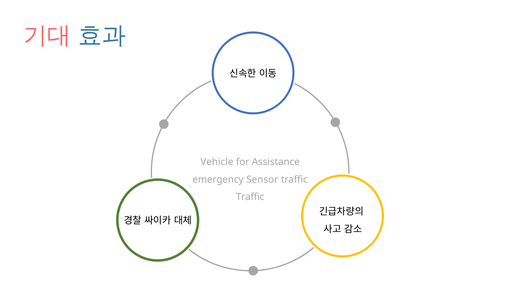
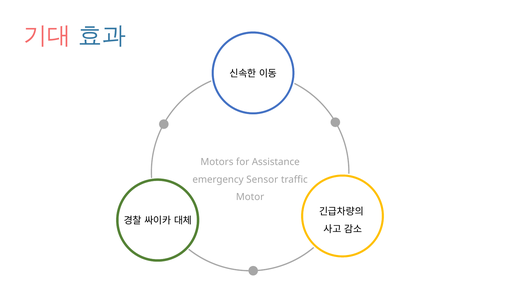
Vehicle: Vehicle -> Motors
Traffic at (250, 197): Traffic -> Motor
